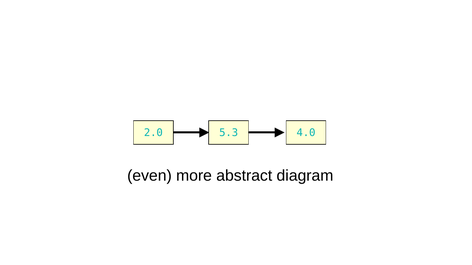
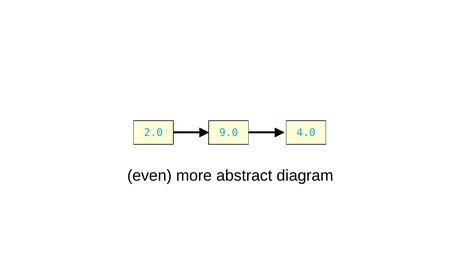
5.3: 5.3 -> 9.0
